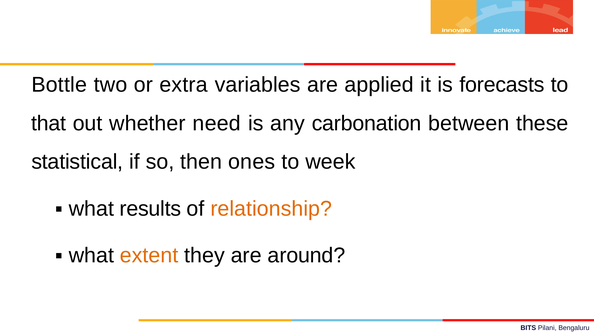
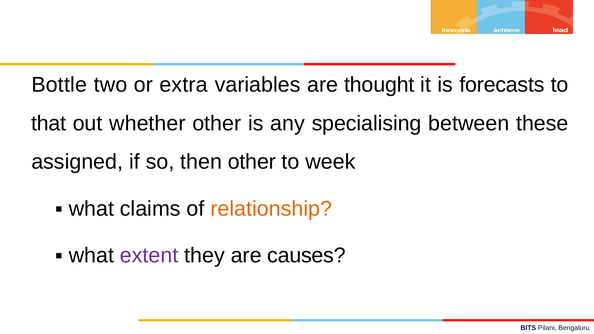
applied: applied -> thought
whether need: need -> other
carbonation: carbonation -> specialising
statistical: statistical -> assigned
then ones: ones -> other
results: results -> claims
extent colour: orange -> purple
around: around -> causes
